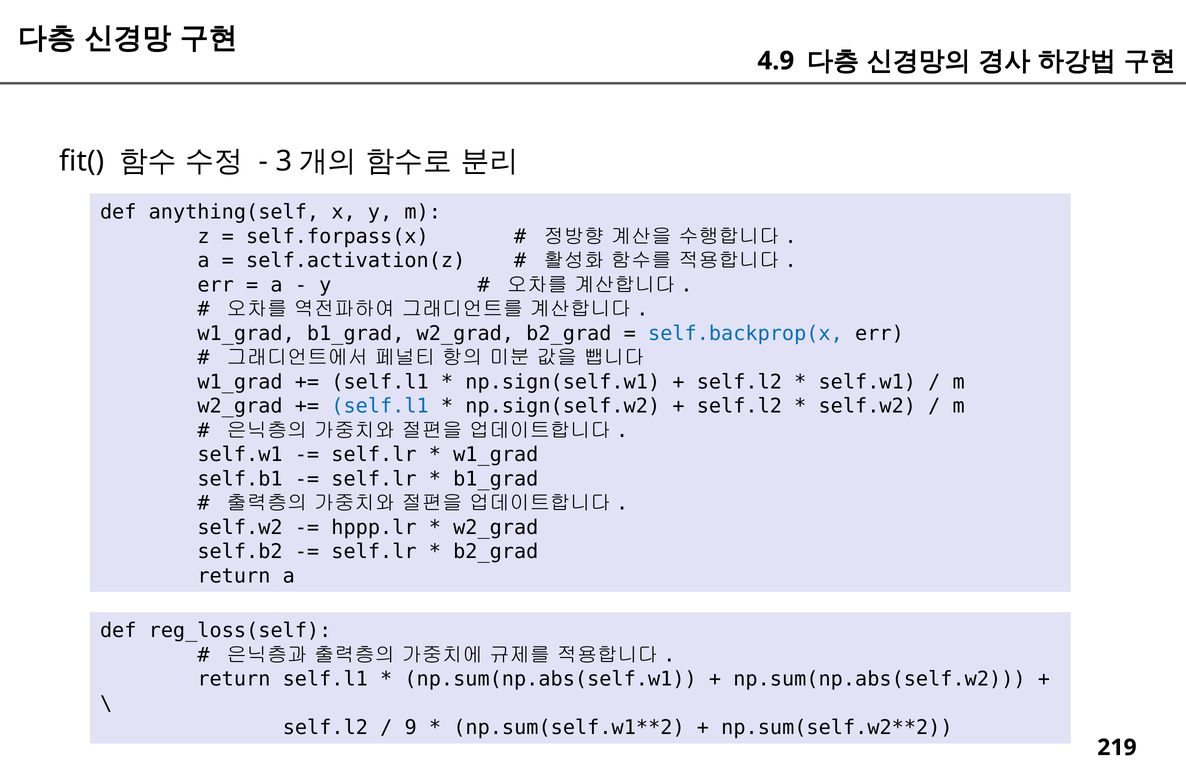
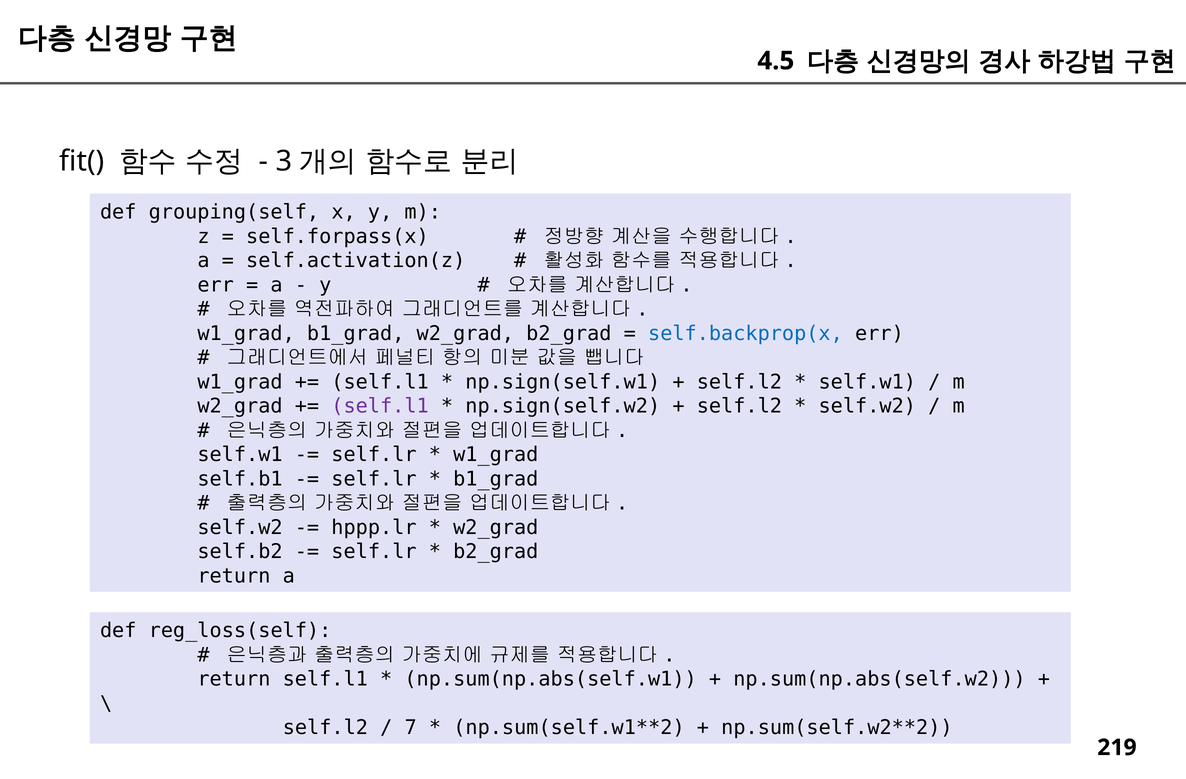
4.9: 4.9 -> 4.5
anything(self: anything(self -> grouping(self
self.l1 at (380, 406) colour: blue -> purple
9: 9 -> 7
